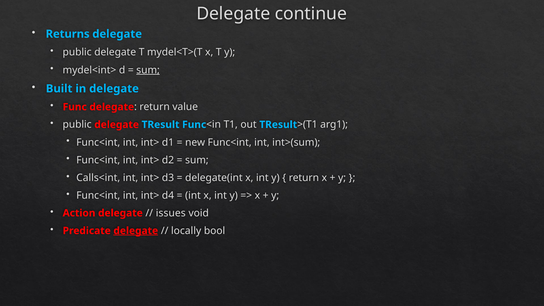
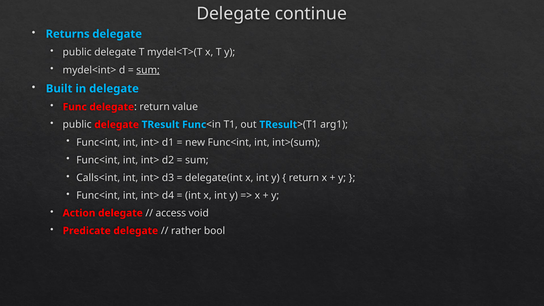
issues: issues -> access
delegate at (136, 231) underline: present -> none
locally: locally -> rather
